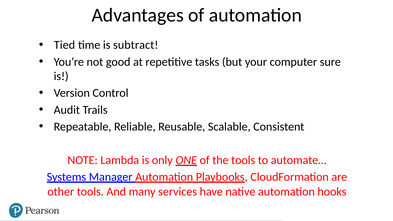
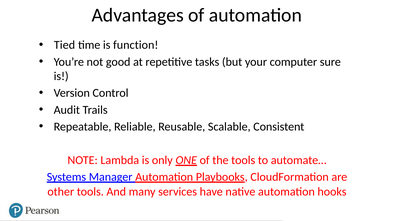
subtract: subtract -> function
